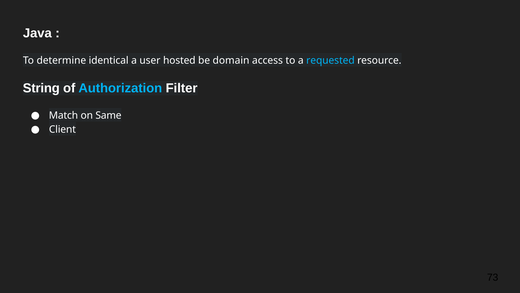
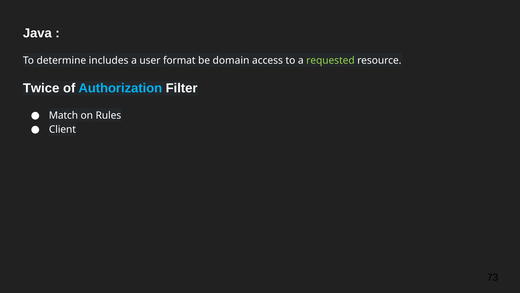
identical: identical -> includes
hosted: hosted -> format
requested colour: light blue -> light green
String: String -> Twice
Same: Same -> Rules
